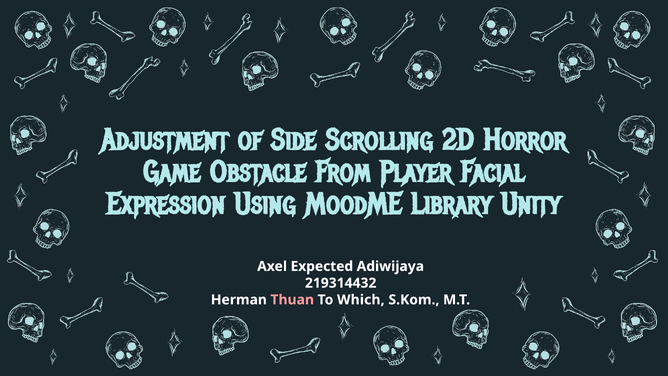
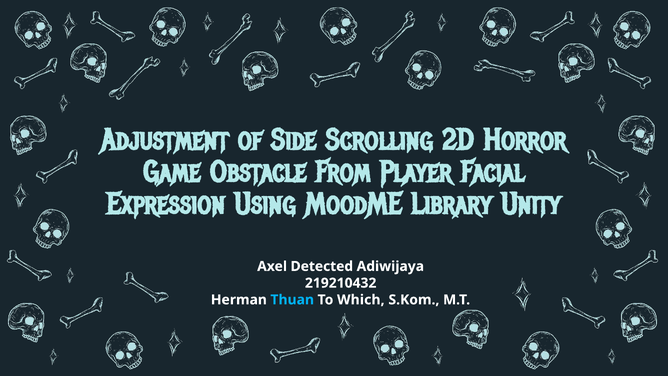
Expected: Expected -> Detected
219314432: 219314432 -> 219210432
Thuan colour: pink -> light blue
